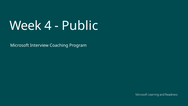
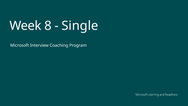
4: 4 -> 8
Public: Public -> Single
